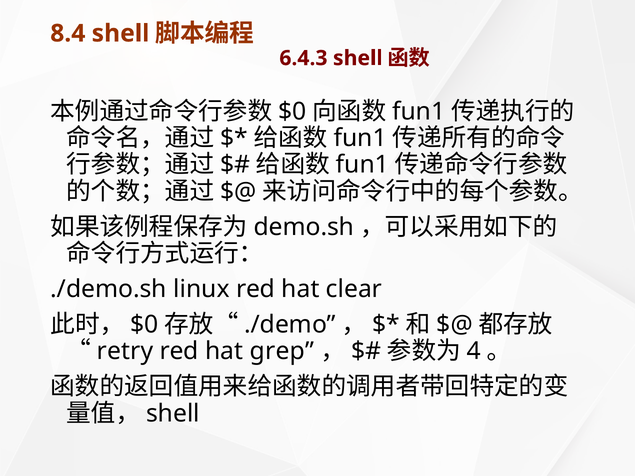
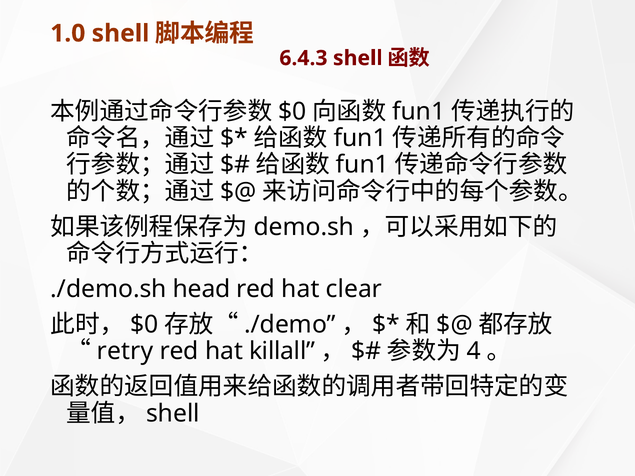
8.4: 8.4 -> 1.0
linux: linux -> head
grep: grep -> killall
